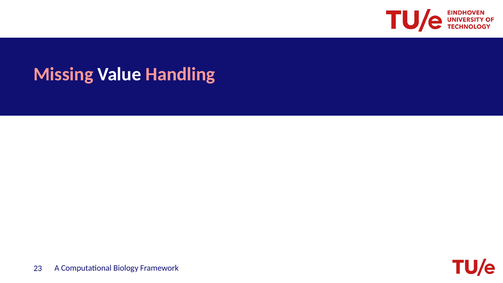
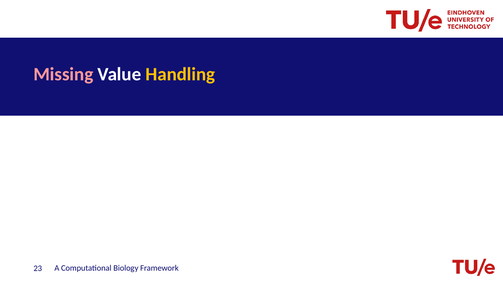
Handling colour: pink -> yellow
